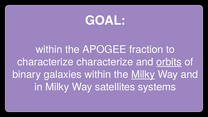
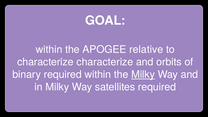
fraction: fraction -> relative
orbits underline: present -> none
binary galaxies: galaxies -> required
satellites systems: systems -> required
